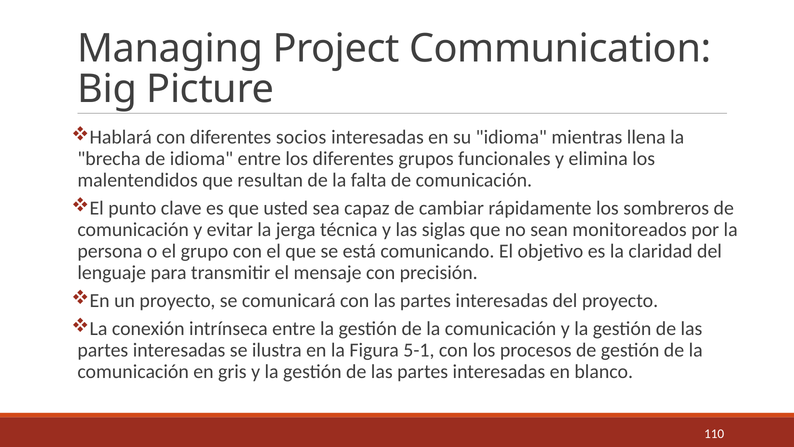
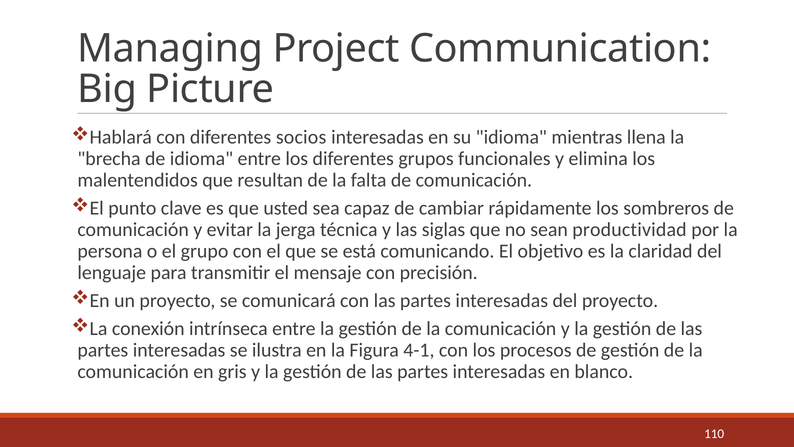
monitoreados: monitoreados -> productividad
5-1: 5-1 -> 4-1
